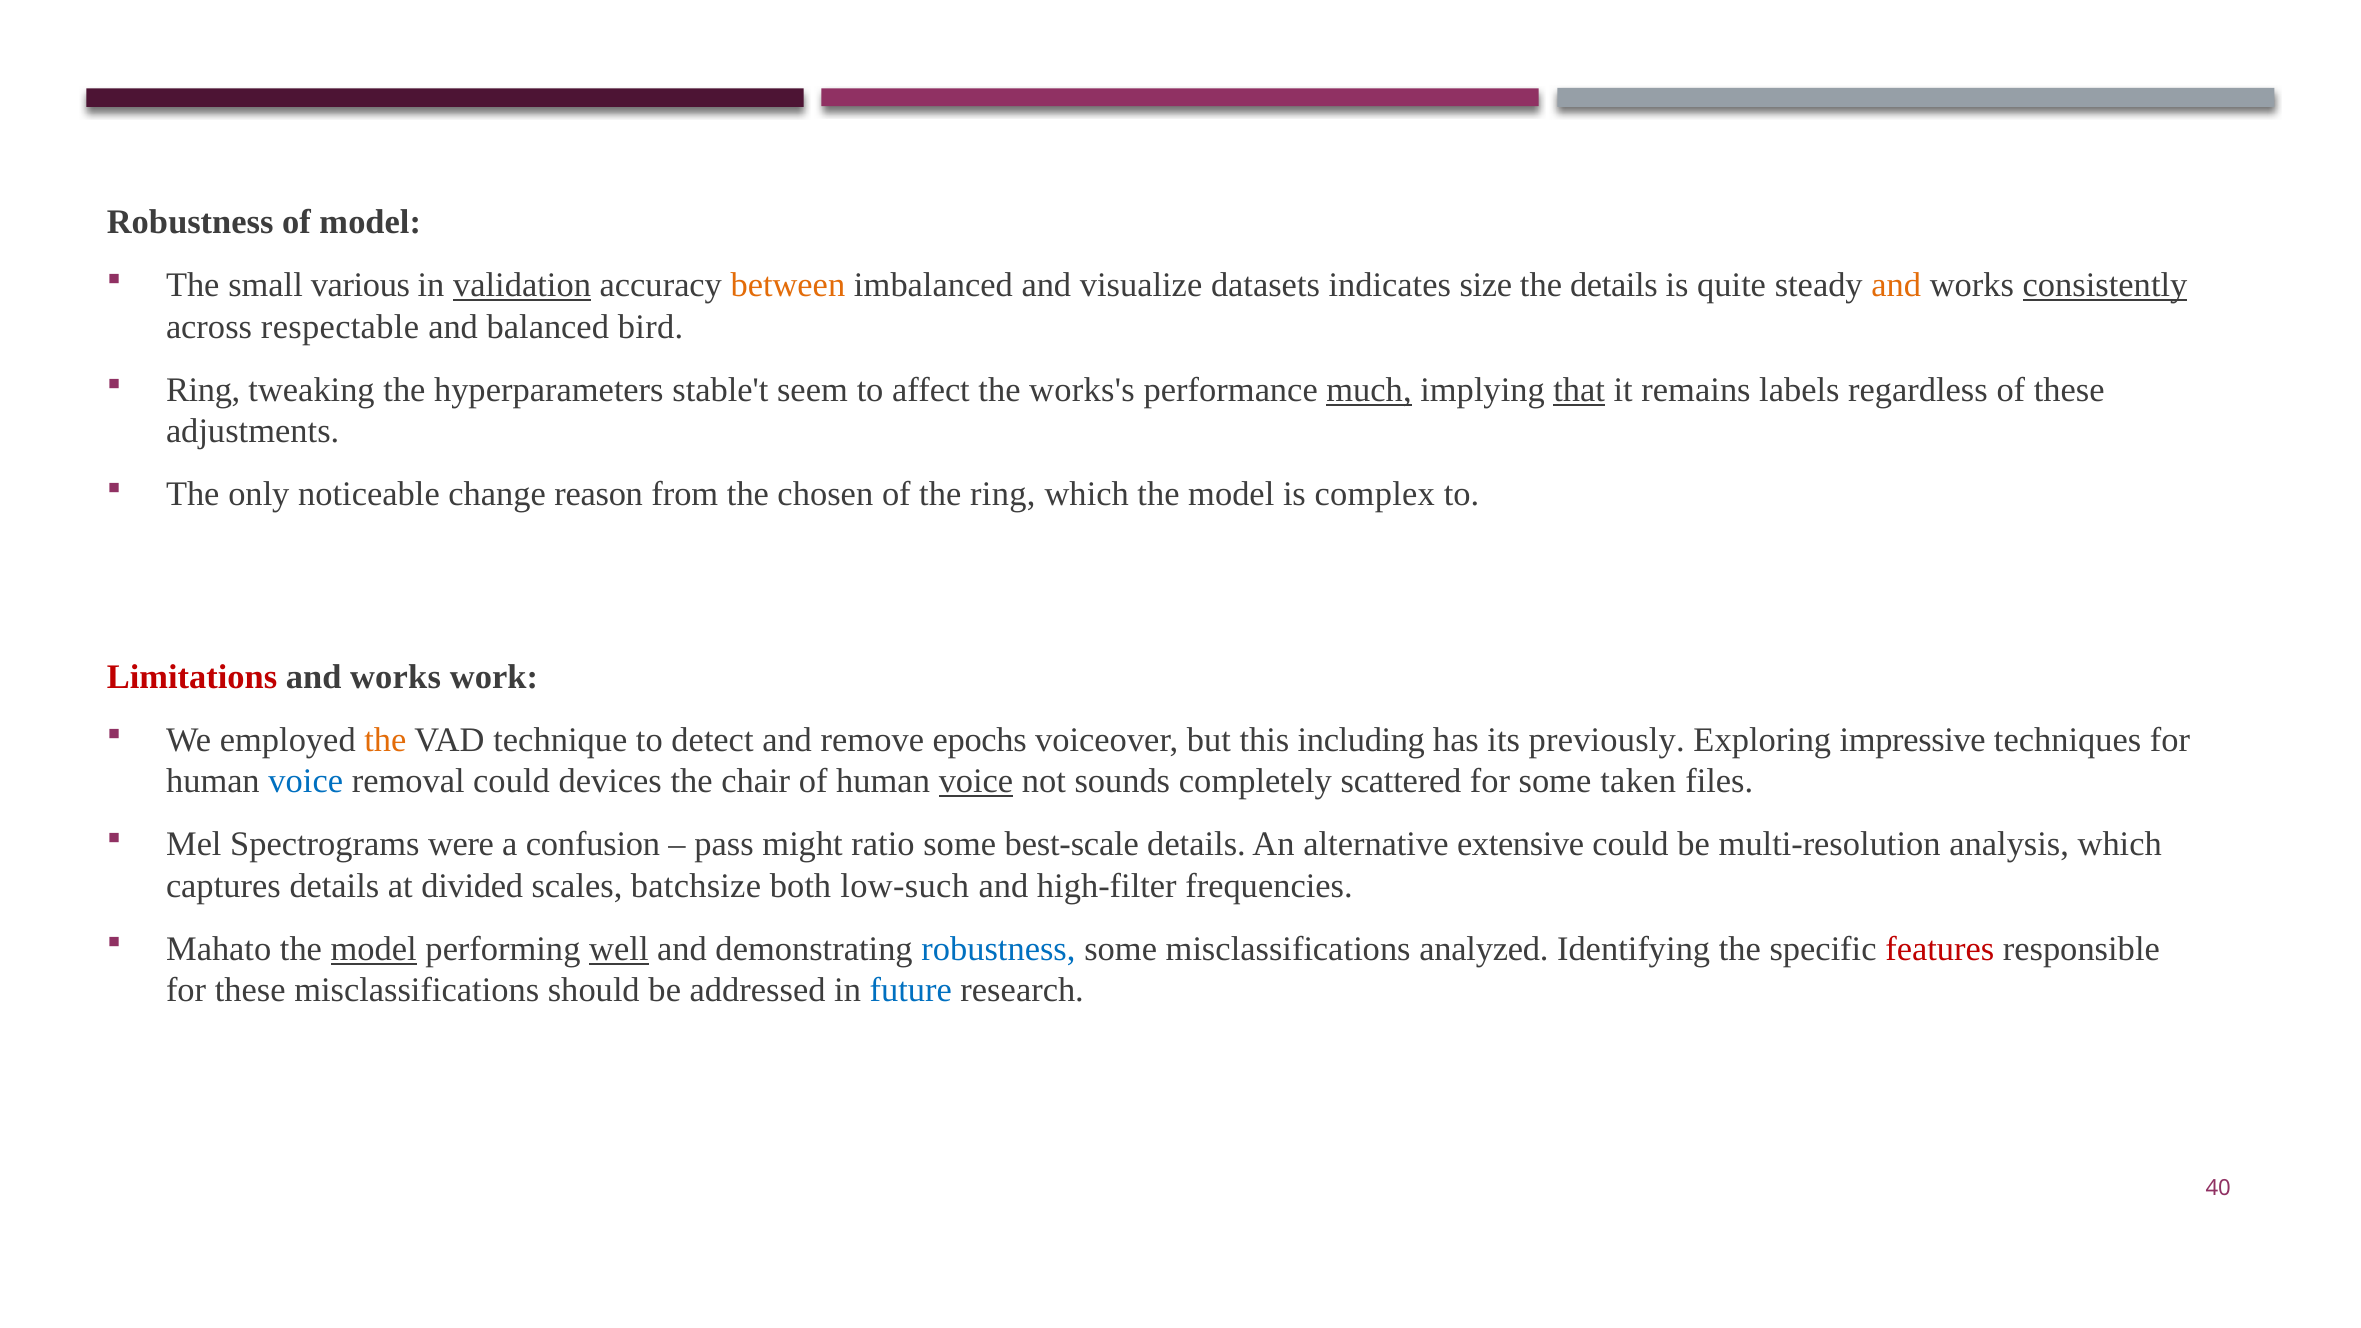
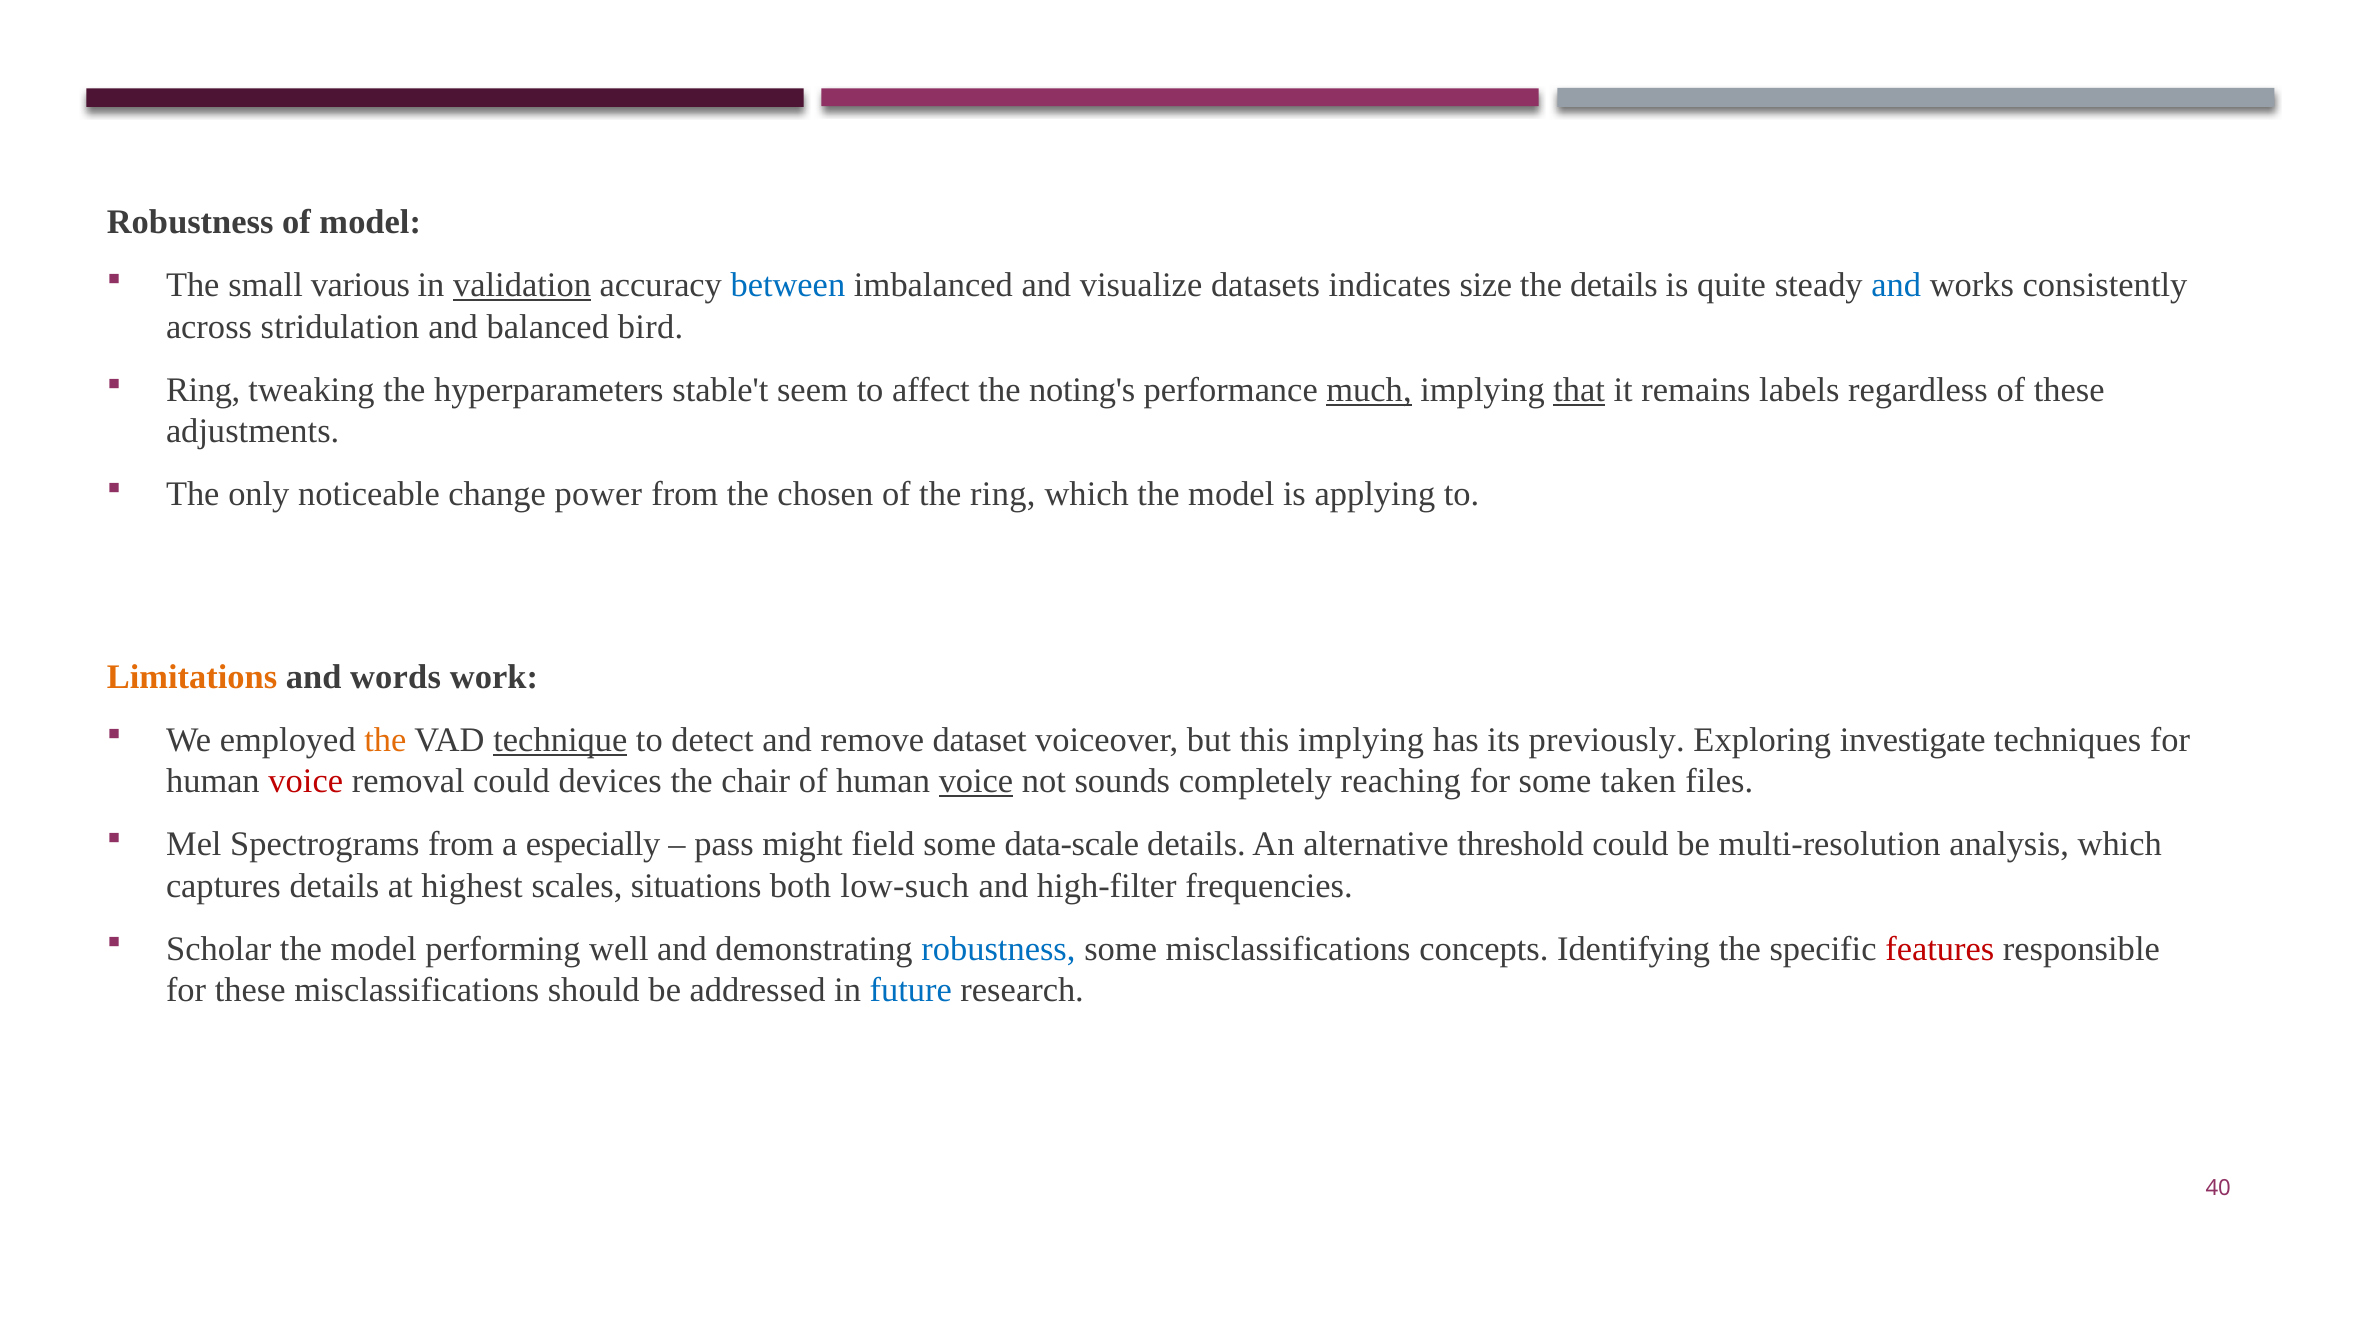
between colour: orange -> blue
and at (1896, 286) colour: orange -> blue
consistently underline: present -> none
respectable: respectable -> stridulation
works's: works's -> noting's
reason: reason -> power
complex: complex -> applying
Limitations colour: red -> orange
works at (396, 677): works -> words
technique underline: none -> present
epochs: epochs -> dataset
this including: including -> implying
impressive: impressive -> investigate
voice at (306, 781) colour: blue -> red
scattered: scattered -> reaching
Spectrograms were: were -> from
confusion: confusion -> especially
ratio: ratio -> field
best-scale: best-scale -> data-scale
extensive: extensive -> threshold
divided: divided -> highest
batchsize: batchsize -> situations
Mahato: Mahato -> Scholar
model at (374, 949) underline: present -> none
well underline: present -> none
analyzed: analyzed -> concepts
